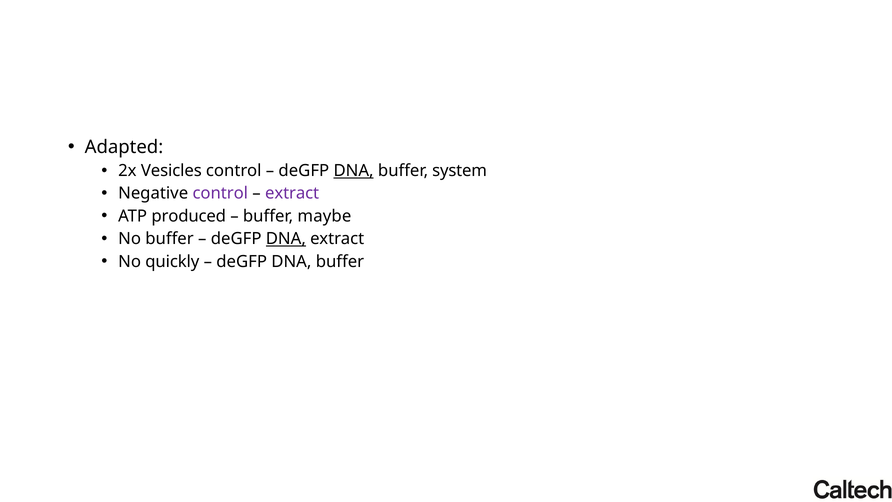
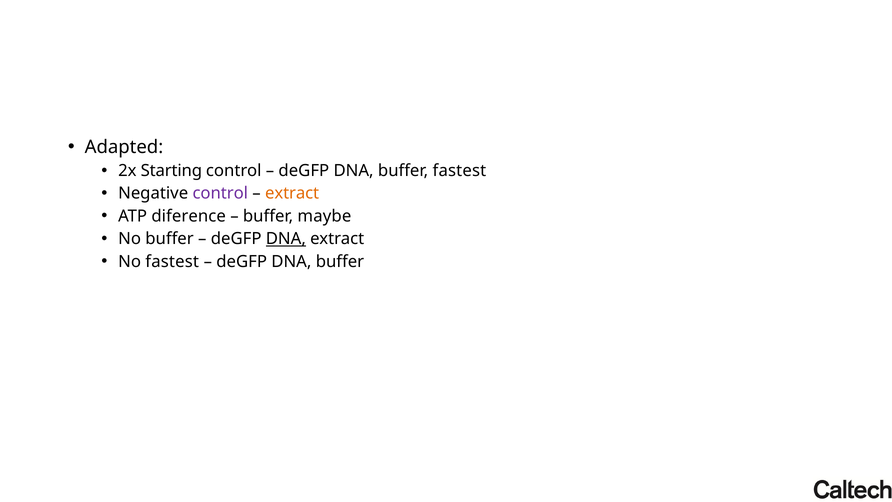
Vesicles: Vesicles -> Starting
DNA at (354, 171) underline: present -> none
buffer system: system -> fastest
extract at (292, 193) colour: purple -> orange
produced: produced -> diference
No quickly: quickly -> fastest
